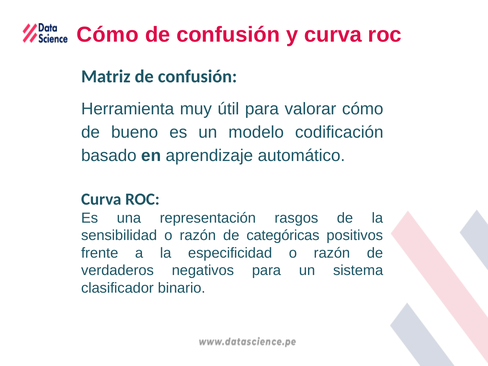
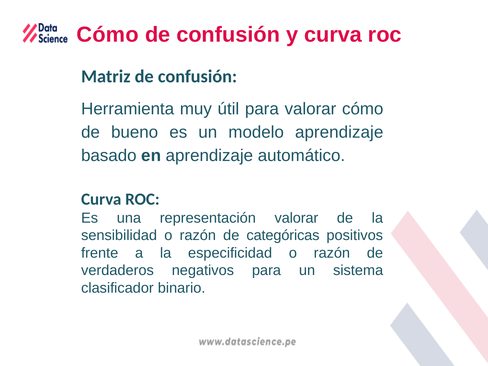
modelo codificación: codificación -> aprendizaje
representación rasgos: rasgos -> valorar
